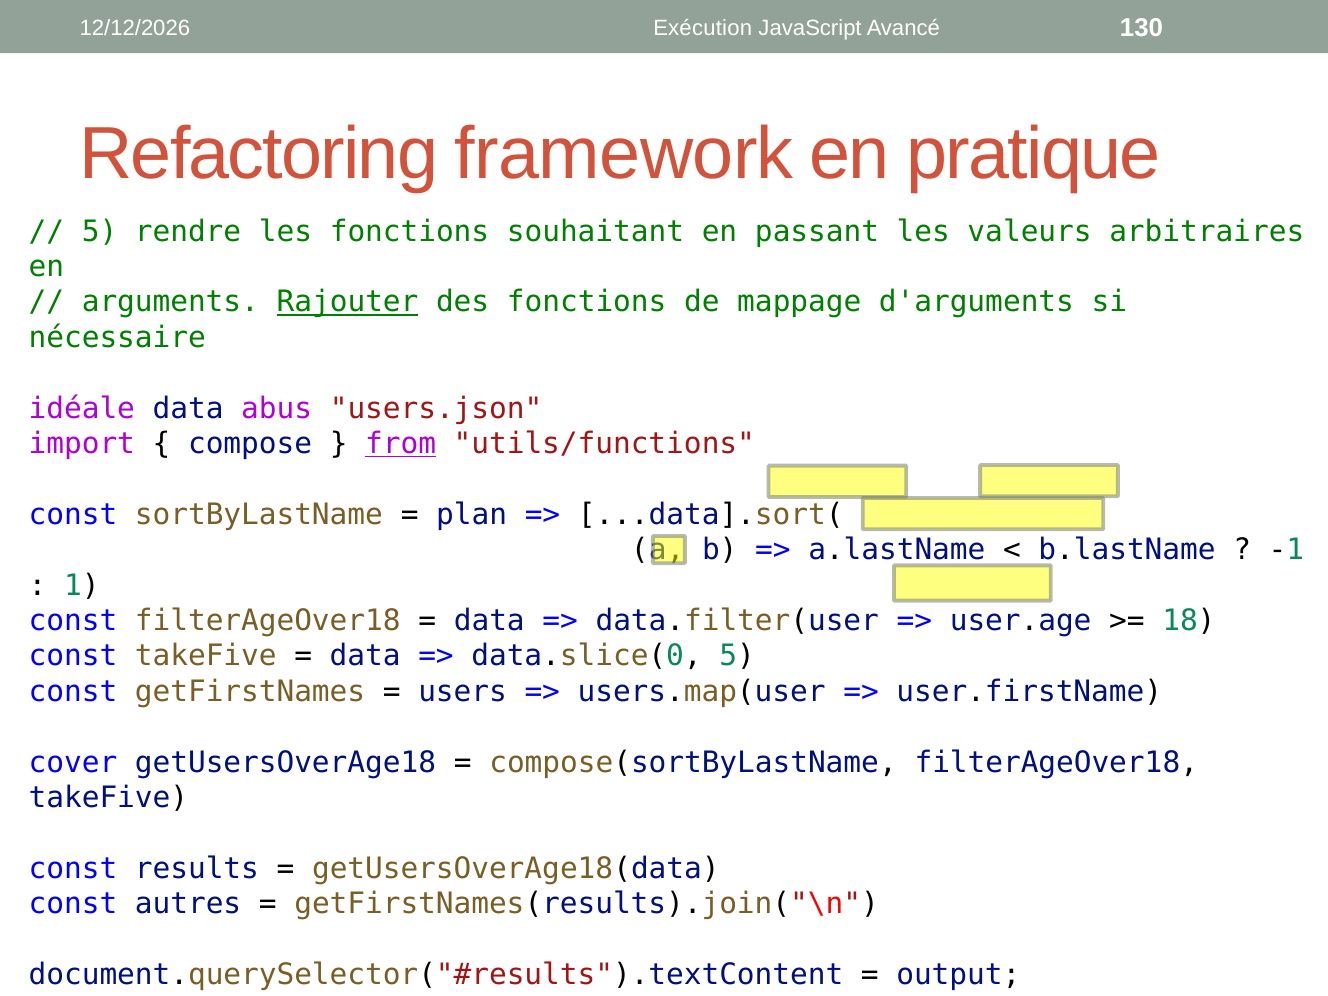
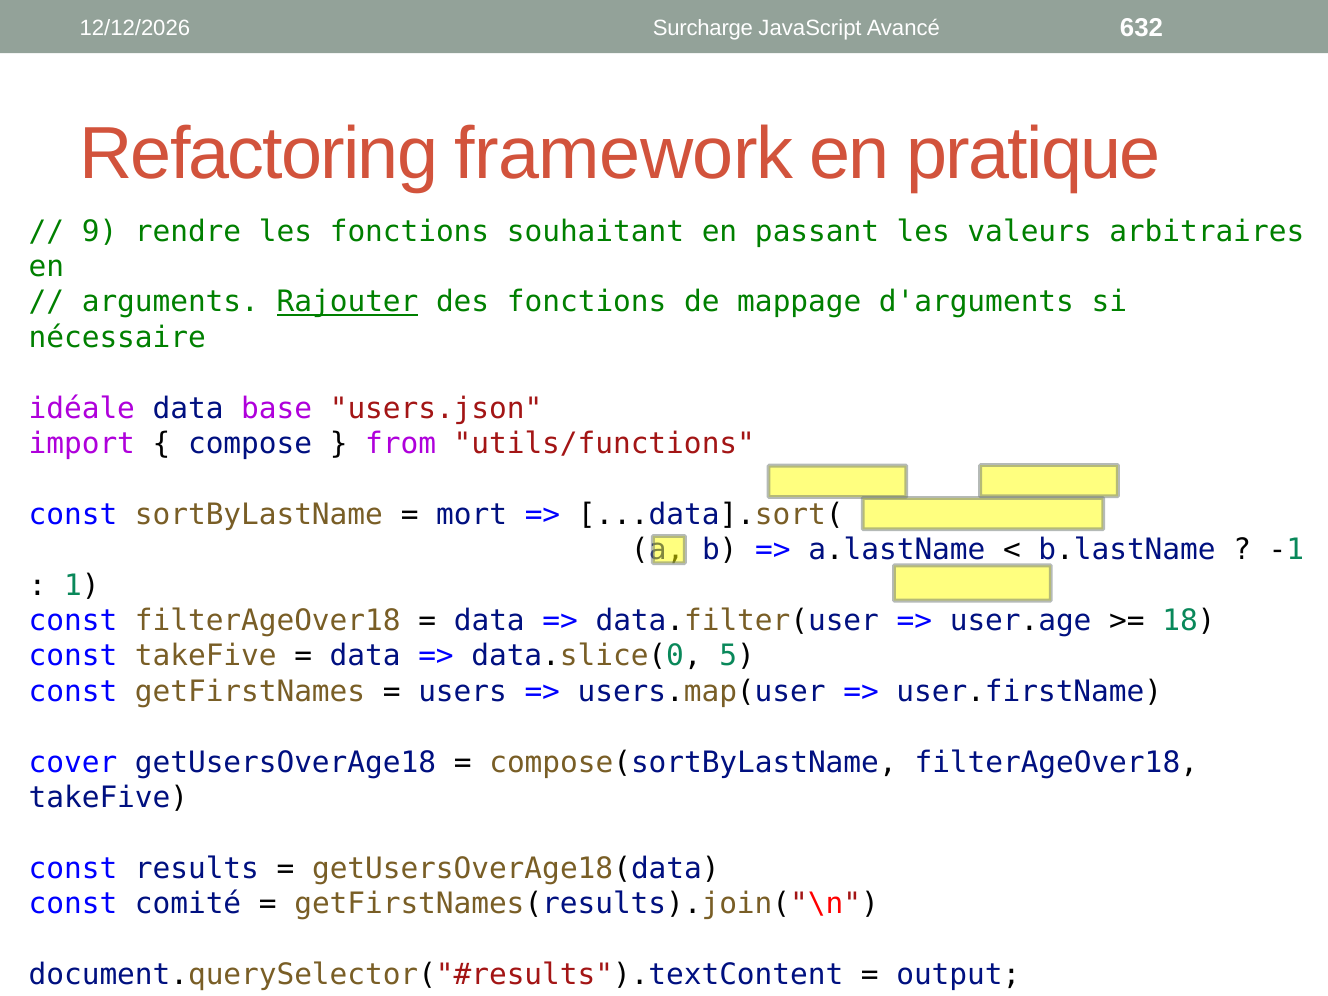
Exécution: Exécution -> Surcharge
130: 130 -> 632
5 at (100, 231): 5 -> 9
abus: abus -> base
from underline: present -> none
plan: plan -> mort
autres: autres -> comité
